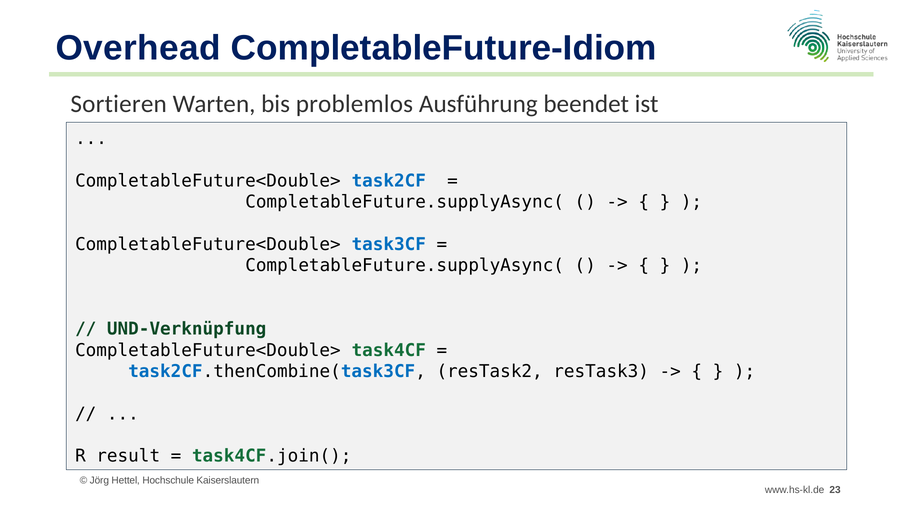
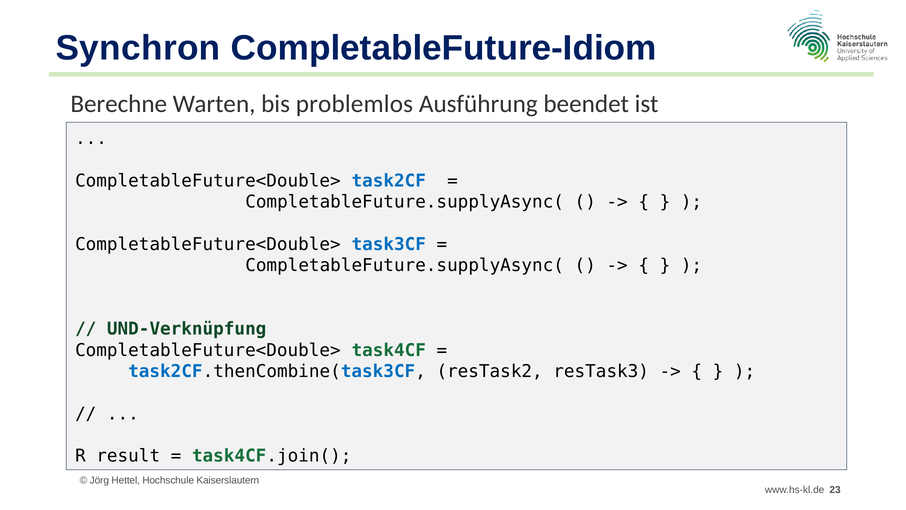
Overhead: Overhead -> Synchron
Sortieren: Sortieren -> Berechne
